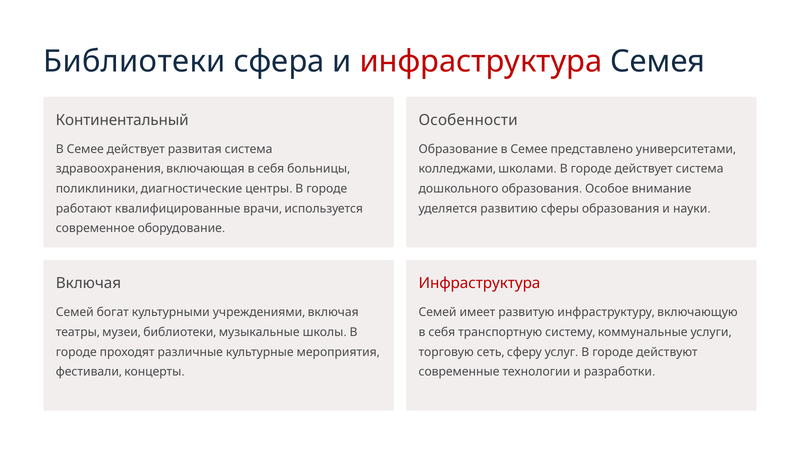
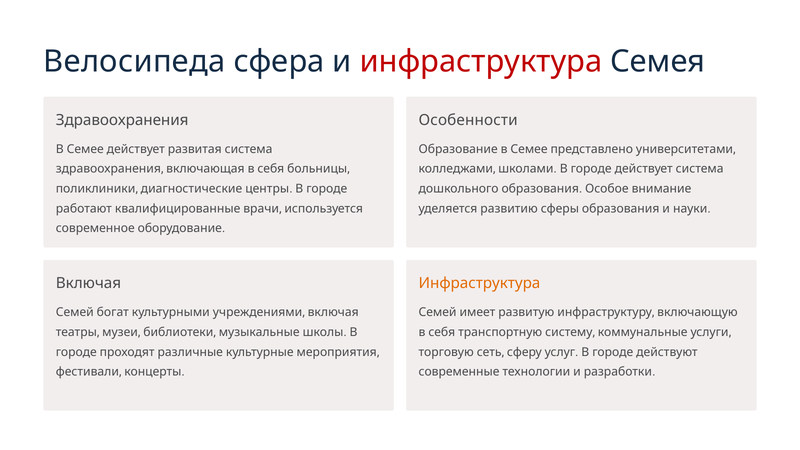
Библиотеки at (134, 61): Библиотеки -> Велосипеда
Континентальный at (122, 120): Континентальный -> Здравоохранения
Инфраструктура at (479, 283) colour: red -> orange
